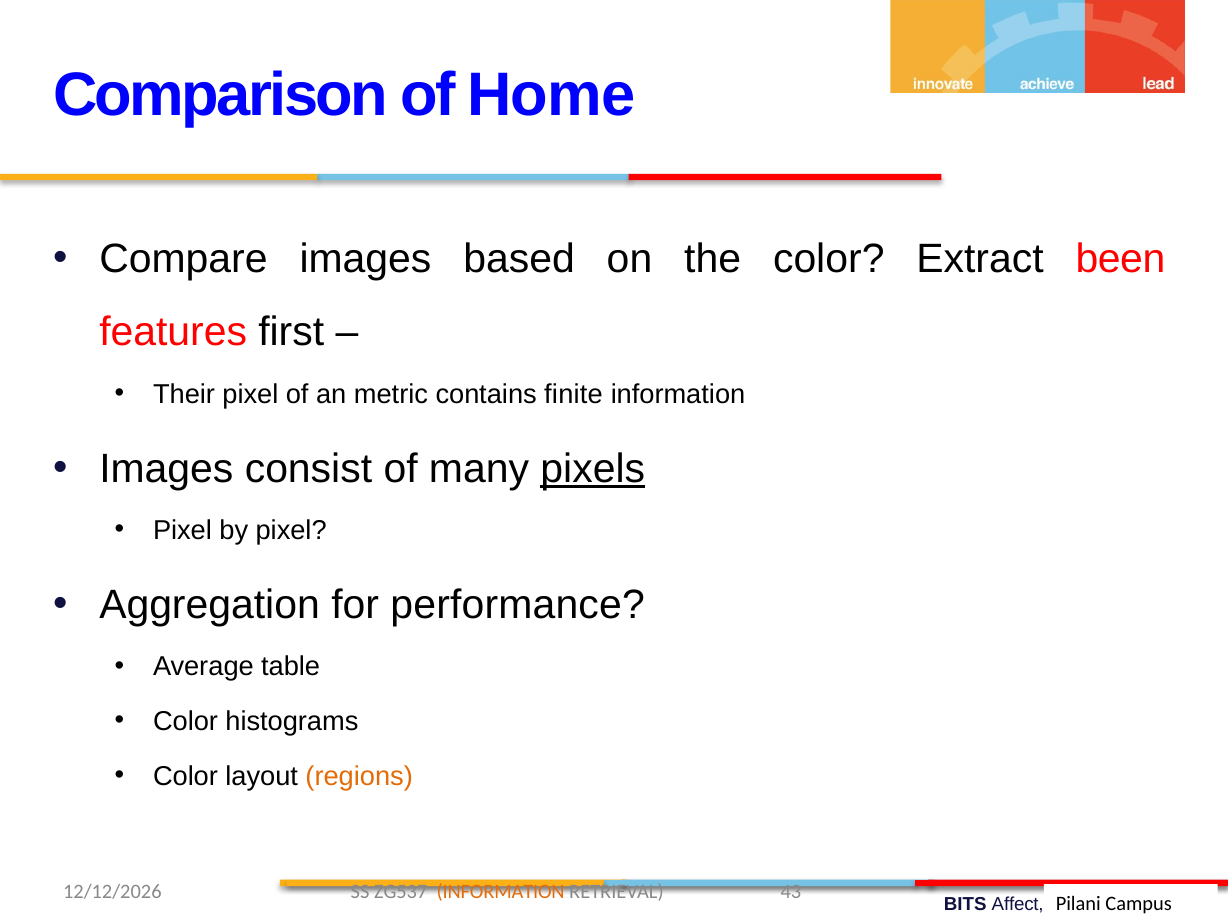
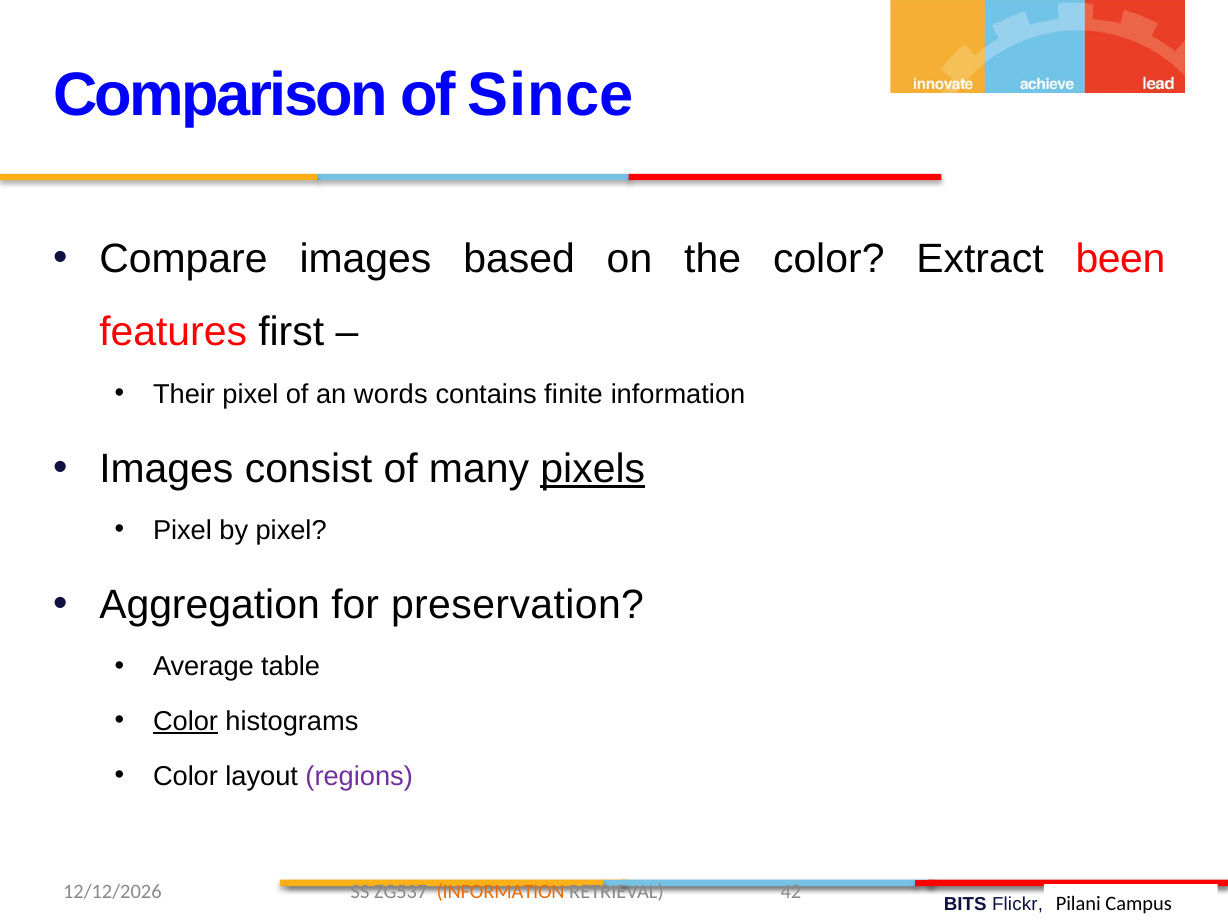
Home: Home -> Since
metric: metric -> words
performance: performance -> preservation
Color at (185, 722) underline: none -> present
regions colour: orange -> purple
43: 43 -> 42
Affect: Affect -> Flickr
